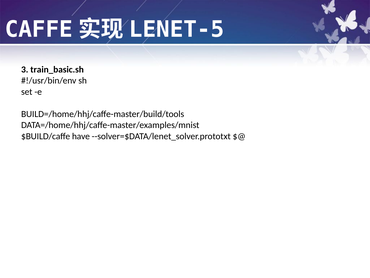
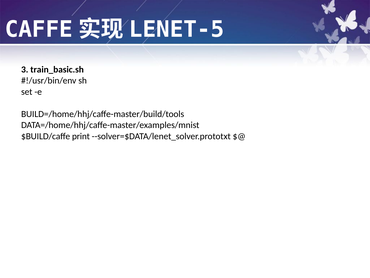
have: have -> print
